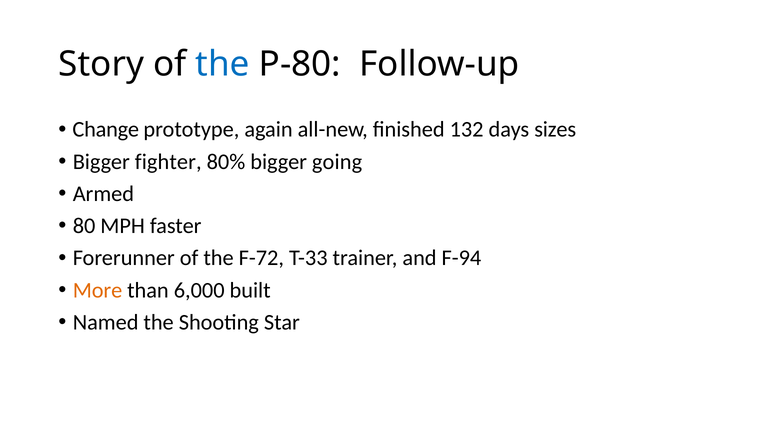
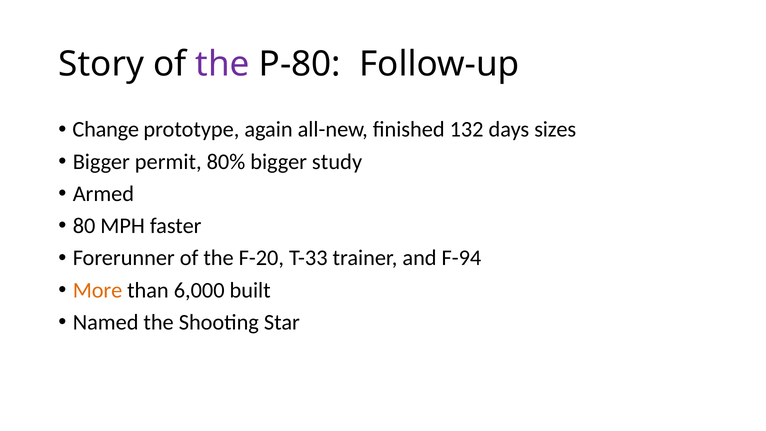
the at (223, 64) colour: blue -> purple
fighter: fighter -> permit
going: going -> study
F-72: F-72 -> F-20
